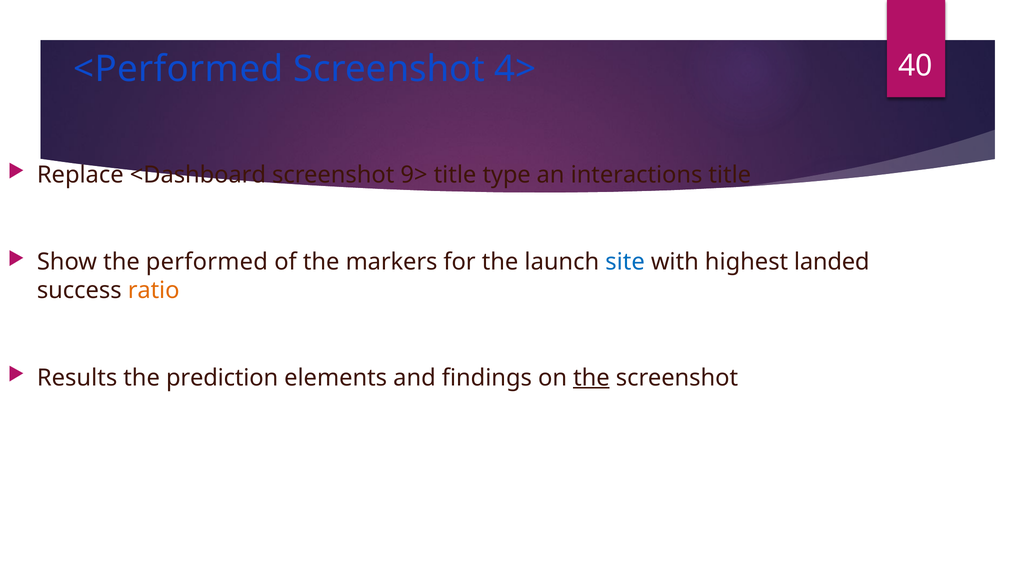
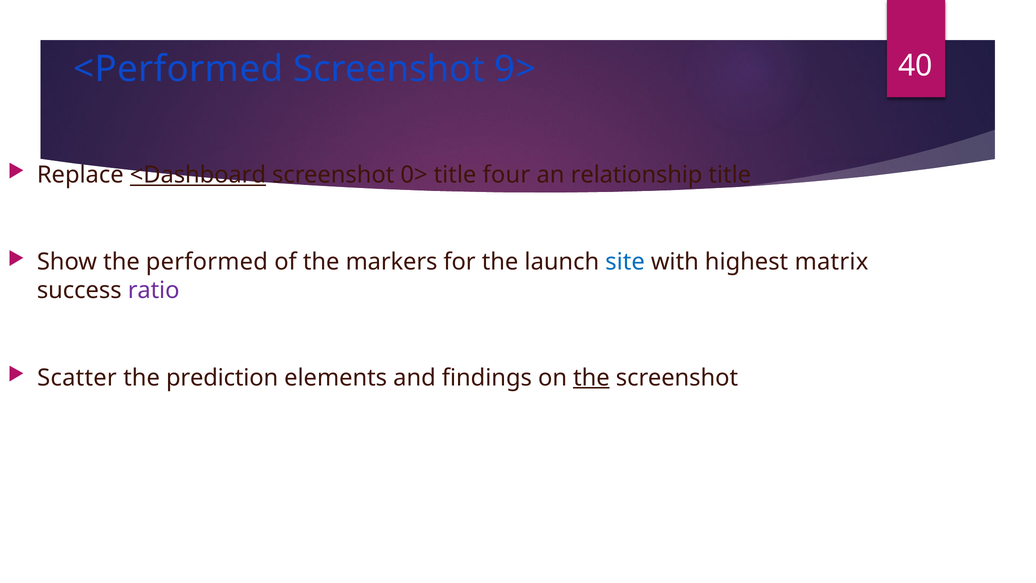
4>: 4> -> 9>
<Dashboard underline: none -> present
9>: 9> -> 0>
type: type -> four
interactions: interactions -> relationship
landed: landed -> matrix
ratio colour: orange -> purple
Results: Results -> Scatter
